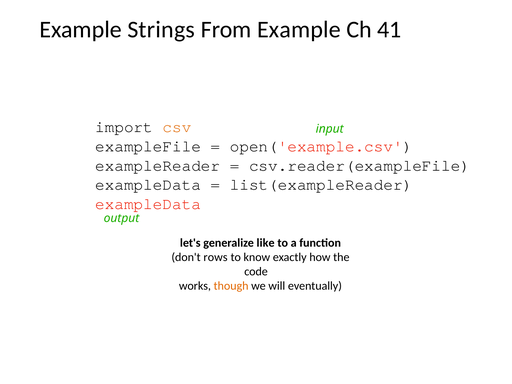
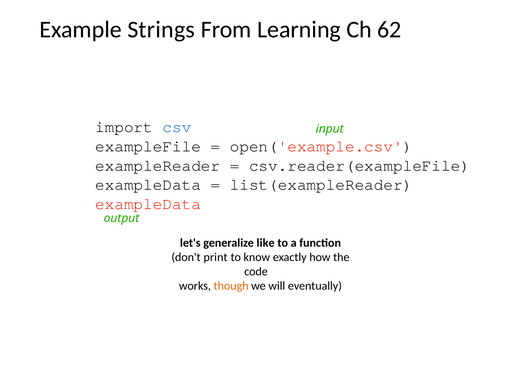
From Example: Example -> Learning
41: 41 -> 62
csv colour: orange -> blue
rows: rows -> print
